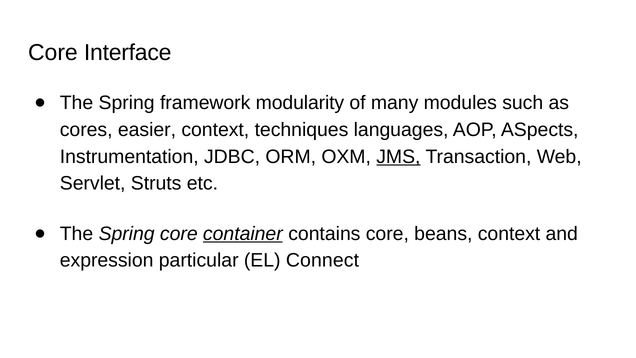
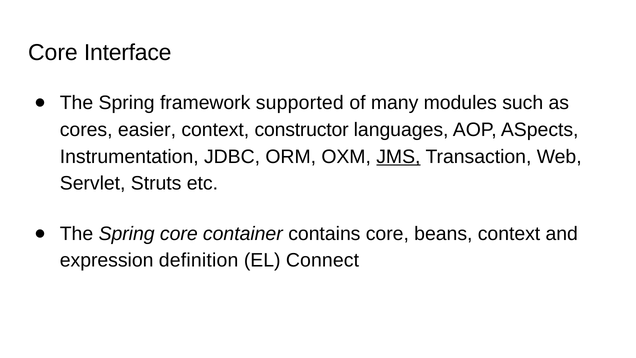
modularity: modularity -> supported
techniques: techniques -> constructor
container underline: present -> none
particular: particular -> definition
